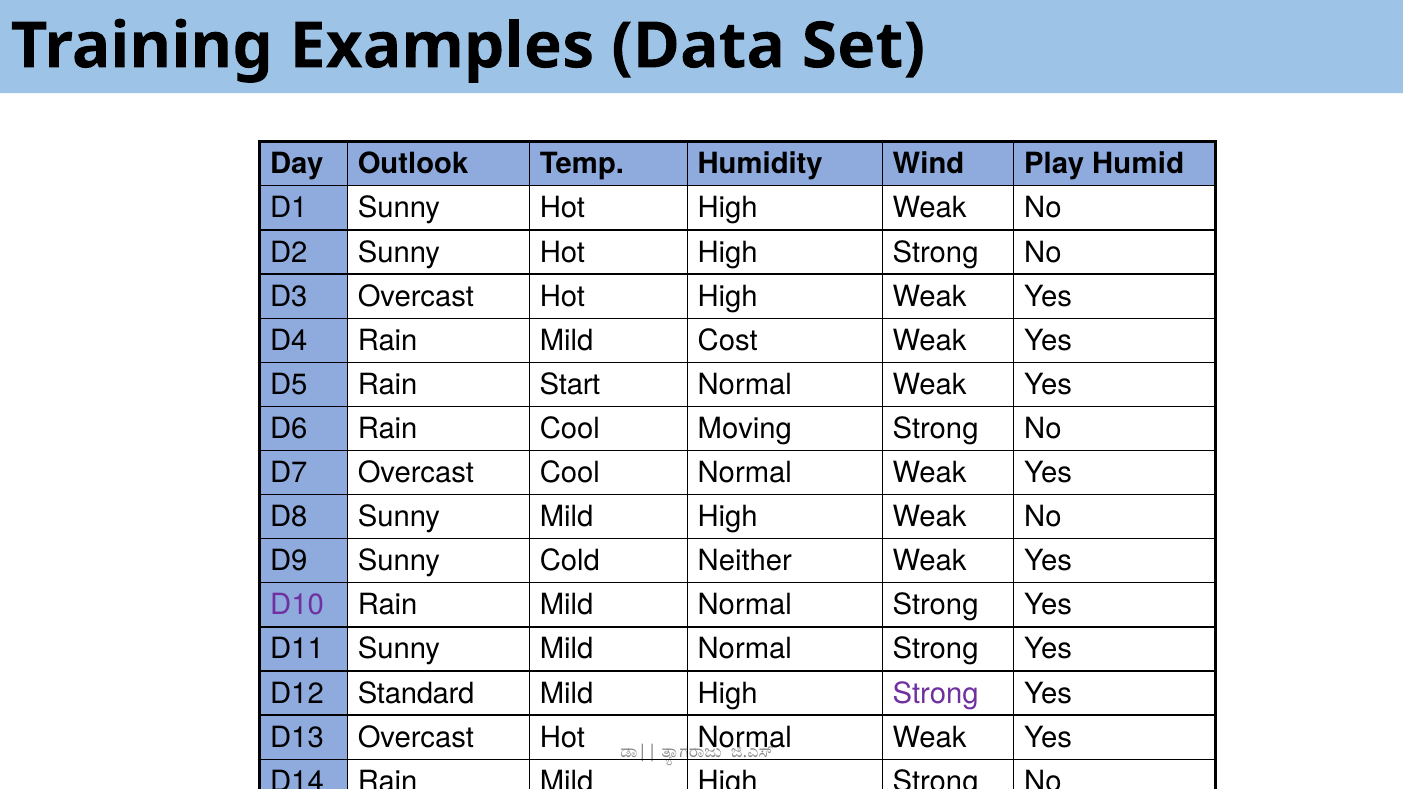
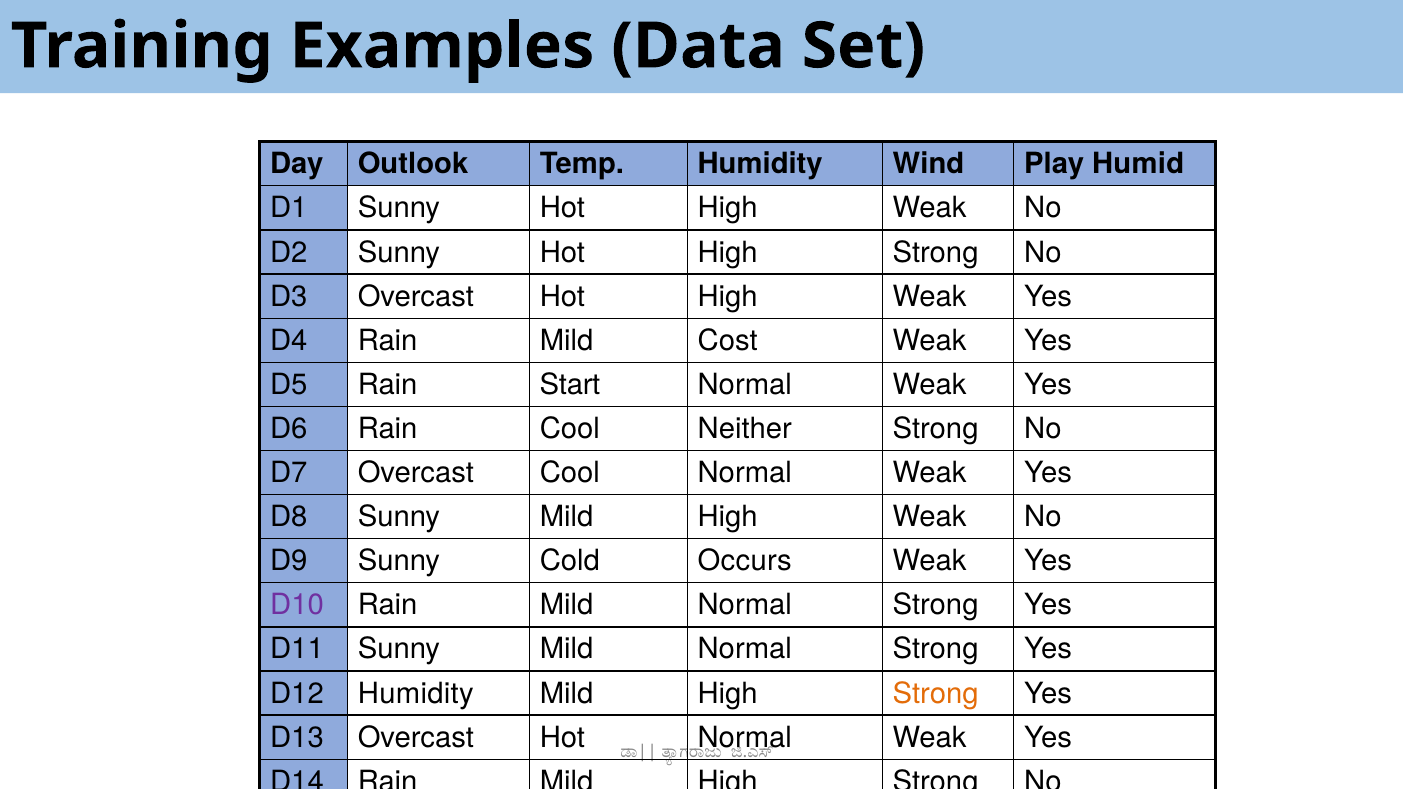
Moving: Moving -> Neither
Neither: Neither -> Occurs
D12 Standard: Standard -> Humidity
Strong at (936, 694) colour: purple -> orange
